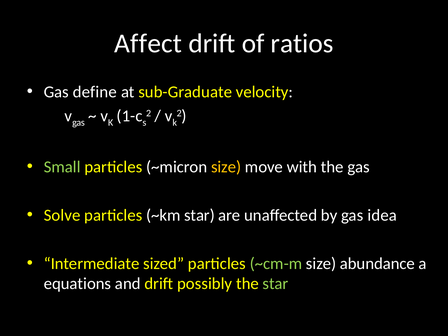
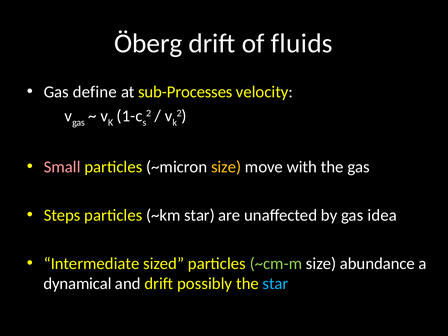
Affect: Affect -> Öberg
ratios: ratios -> fluids
sub-Graduate: sub-Graduate -> sub-Processes
Small colour: light green -> pink
Solve: Solve -> Steps
equations: equations -> dynamical
star at (276, 284) colour: light green -> light blue
